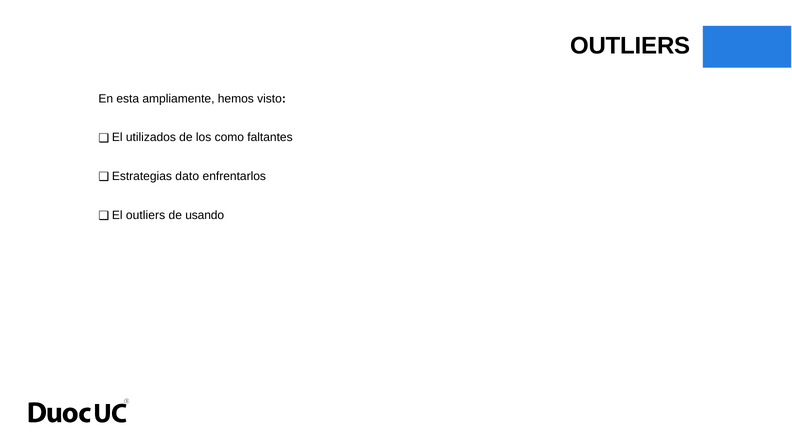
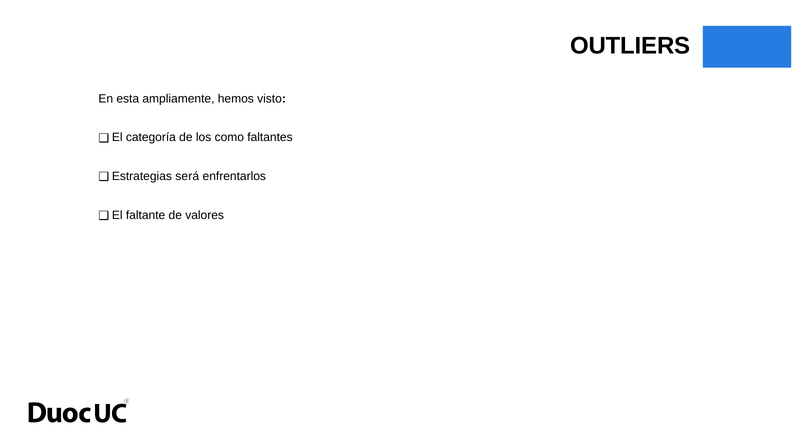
utilizados: utilizados -> categoría
dato: dato -> será
outliers at (146, 215): outliers -> faltante
usando: usando -> valores
